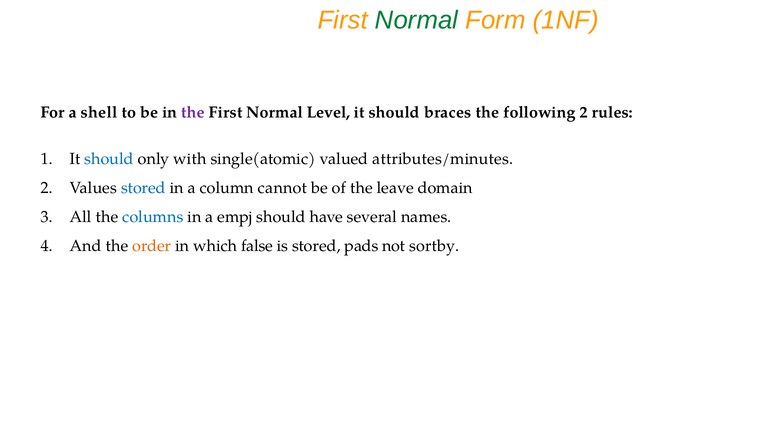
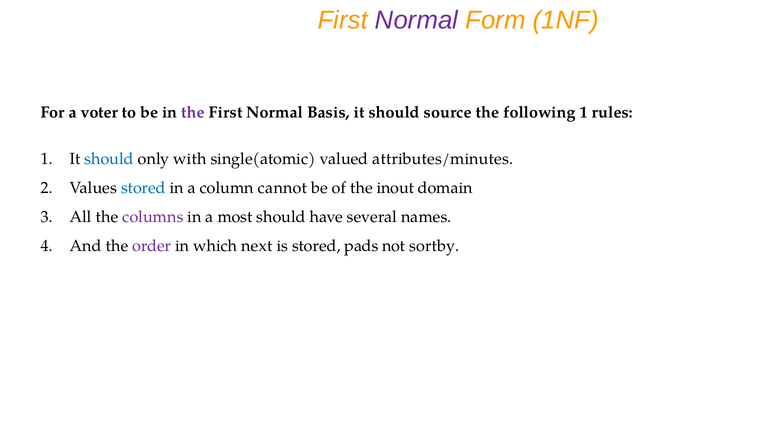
Normal at (417, 20) colour: green -> purple
shell: shell -> voter
Level: Level -> Basis
braces: braces -> source
following 2: 2 -> 1
leave: leave -> inout
columns colour: blue -> purple
empj: empj -> most
order colour: orange -> purple
false: false -> next
